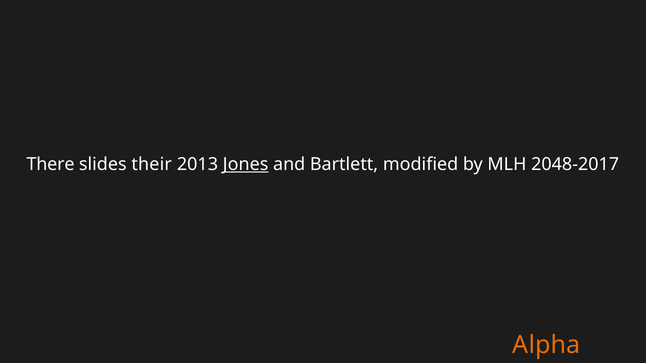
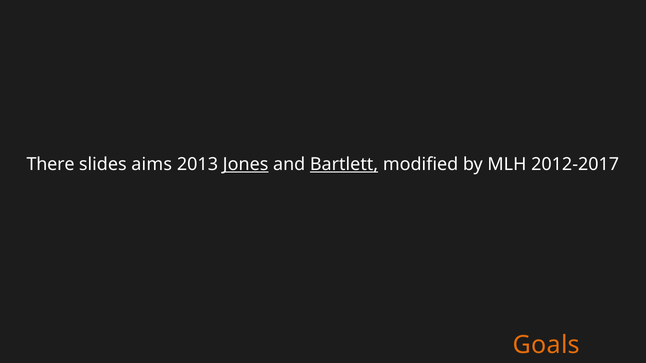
their: their -> aims
Bartlett underline: none -> present
2048-2017: 2048-2017 -> 2012-2017
Alpha: Alpha -> Goals
